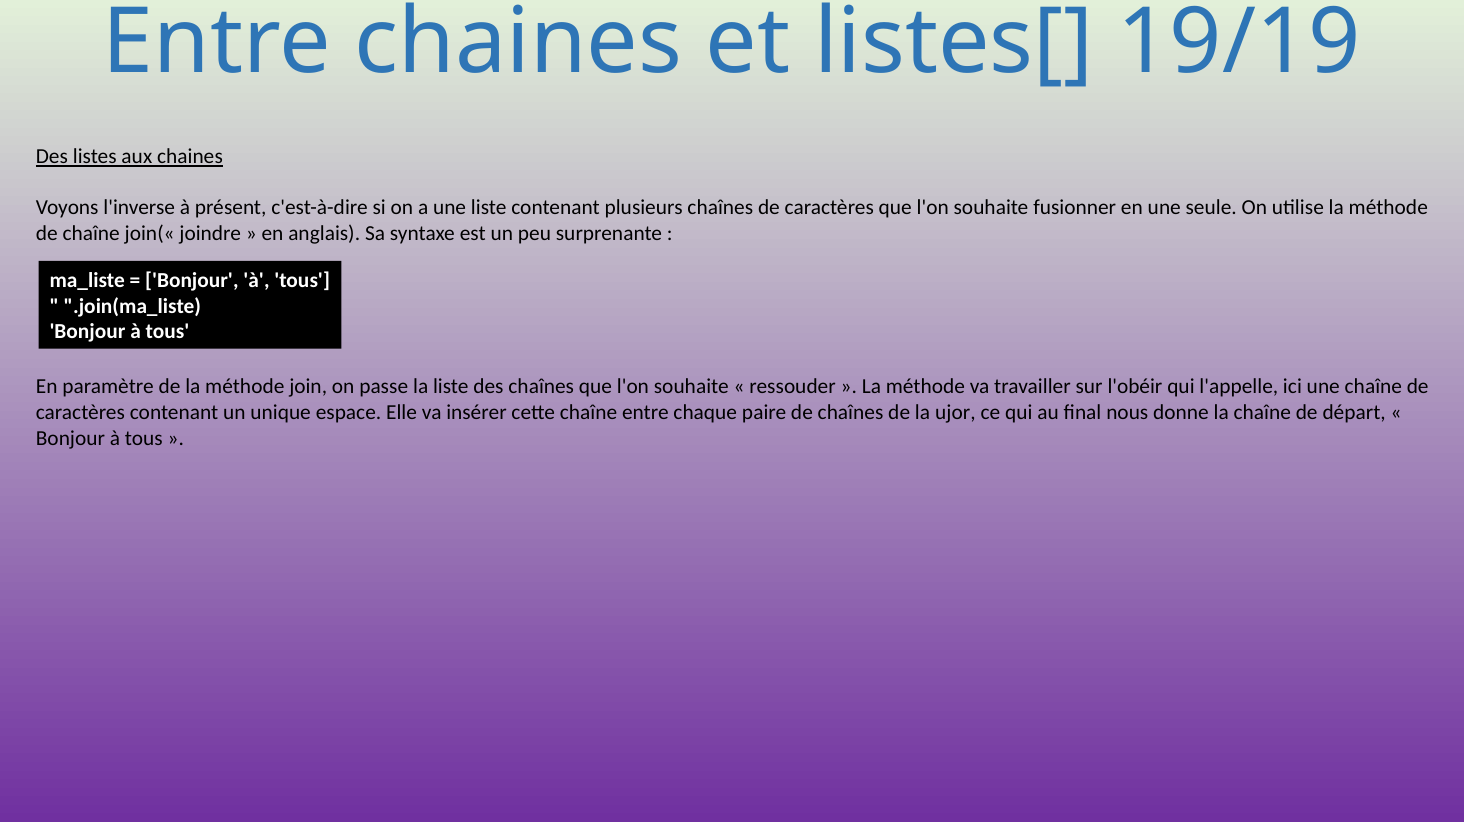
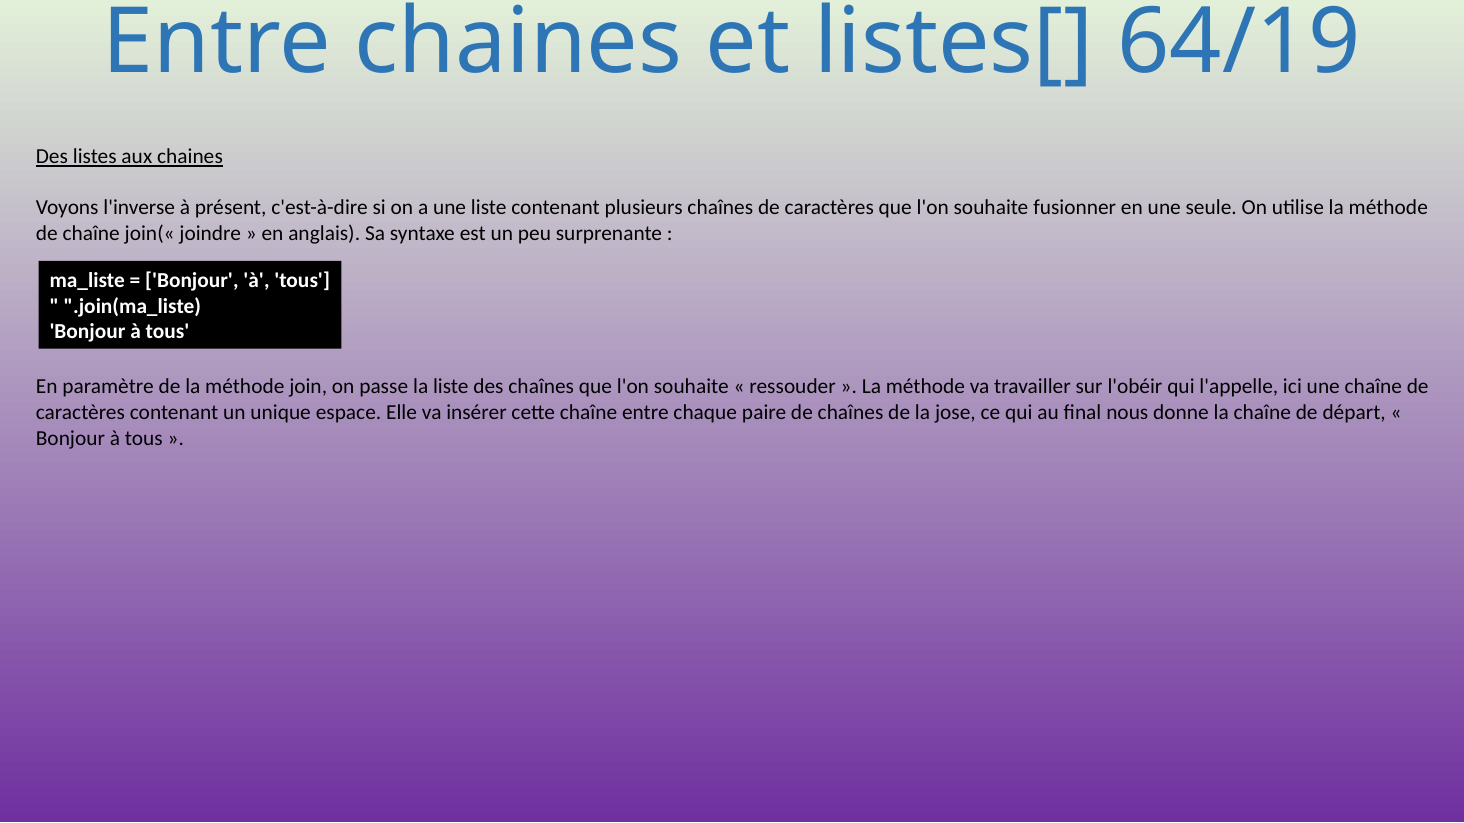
19/19: 19/19 -> 64/19
ujor: ujor -> jose
